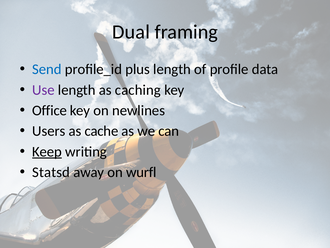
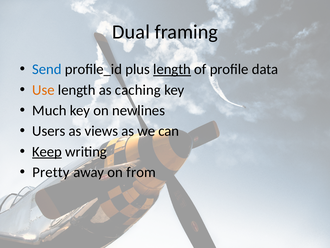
length at (172, 69) underline: none -> present
Use colour: purple -> orange
Office: Office -> Much
cache: cache -> views
Statsd: Statsd -> Pretty
wurfl: wurfl -> from
